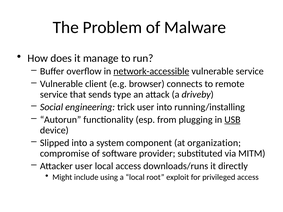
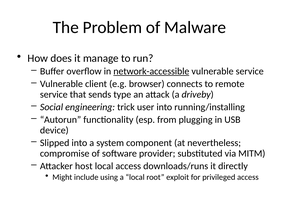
USB underline: present -> none
organization: organization -> nevertheless
Attacker user: user -> host
